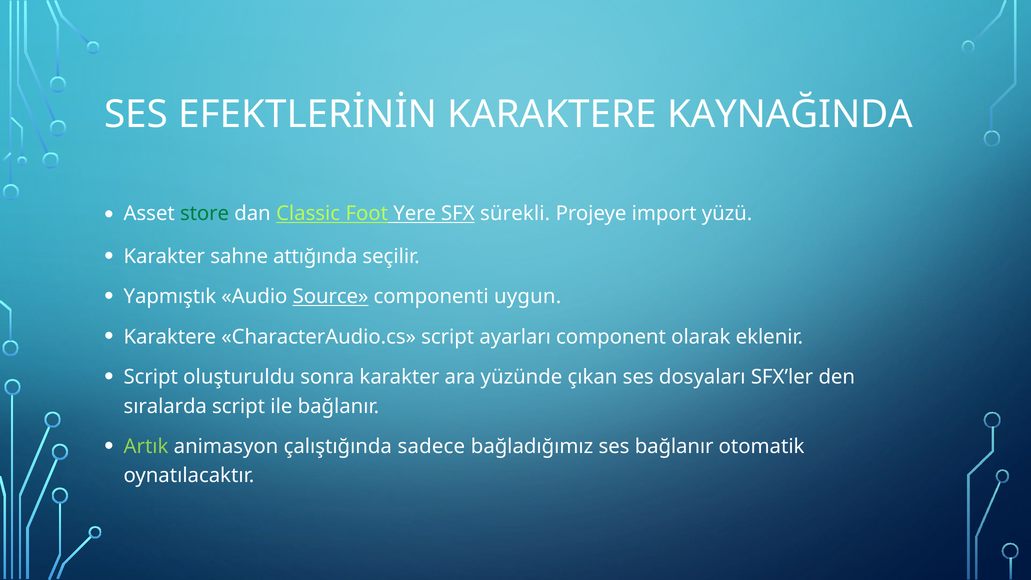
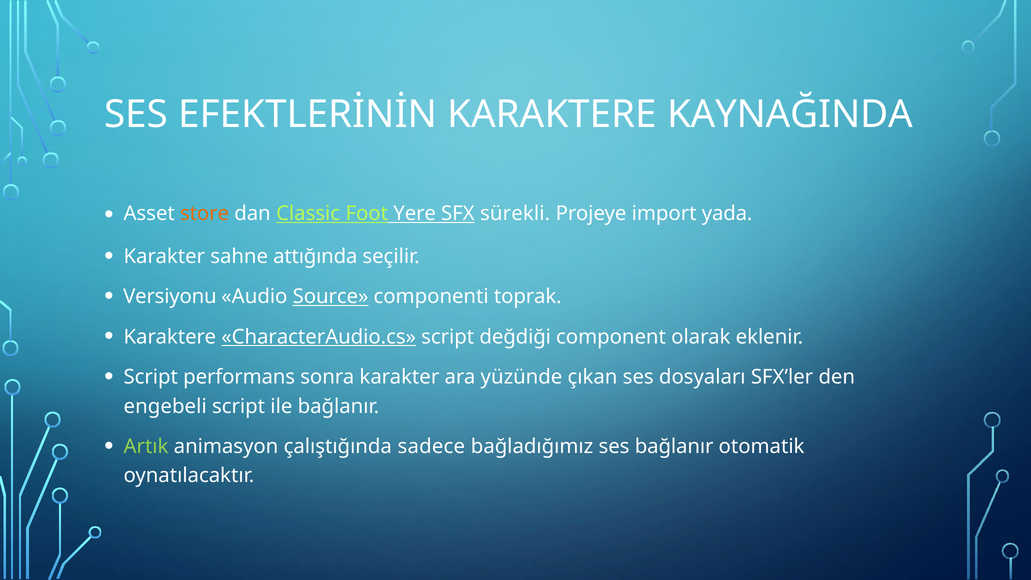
store colour: green -> orange
yüzü: yüzü -> yada
Yapmıştık: Yapmıştık -> Versiyonu
uygun: uygun -> toprak
CharacterAudio.cs underline: none -> present
ayarları: ayarları -> değdiği
oluşturuldu: oluşturuldu -> performans
sıralarda: sıralarda -> engebeli
